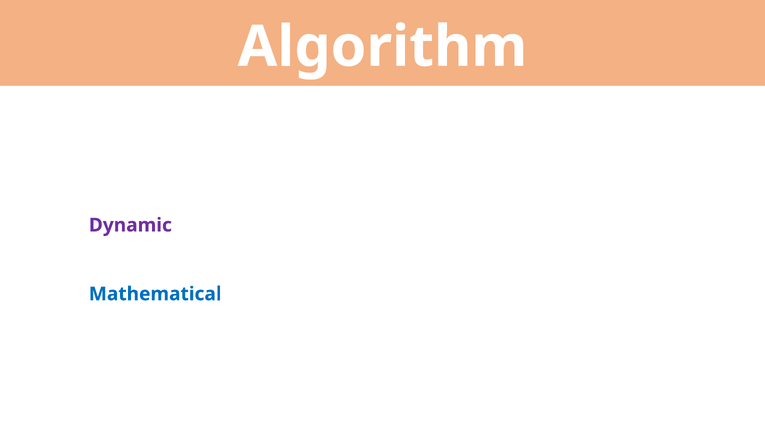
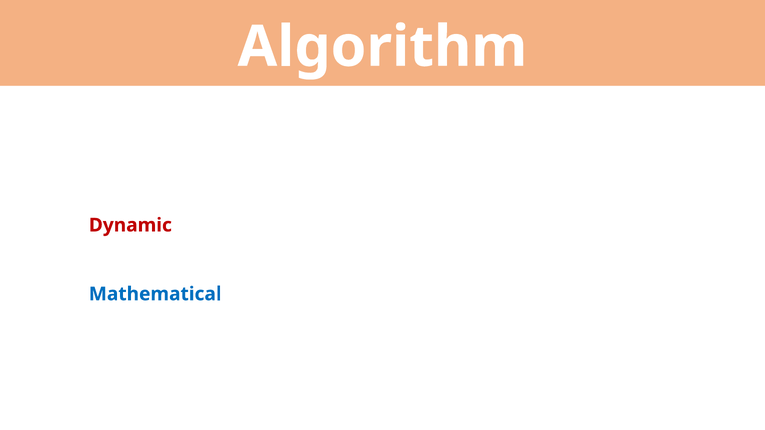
Dynamic colour: purple -> red
